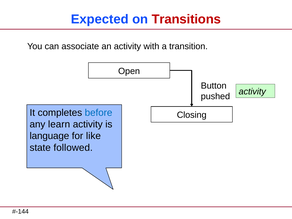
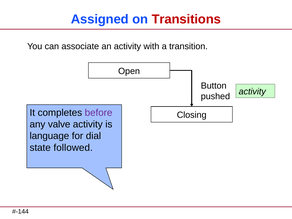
Expected: Expected -> Assigned
before colour: blue -> purple
learn: learn -> valve
like: like -> dial
